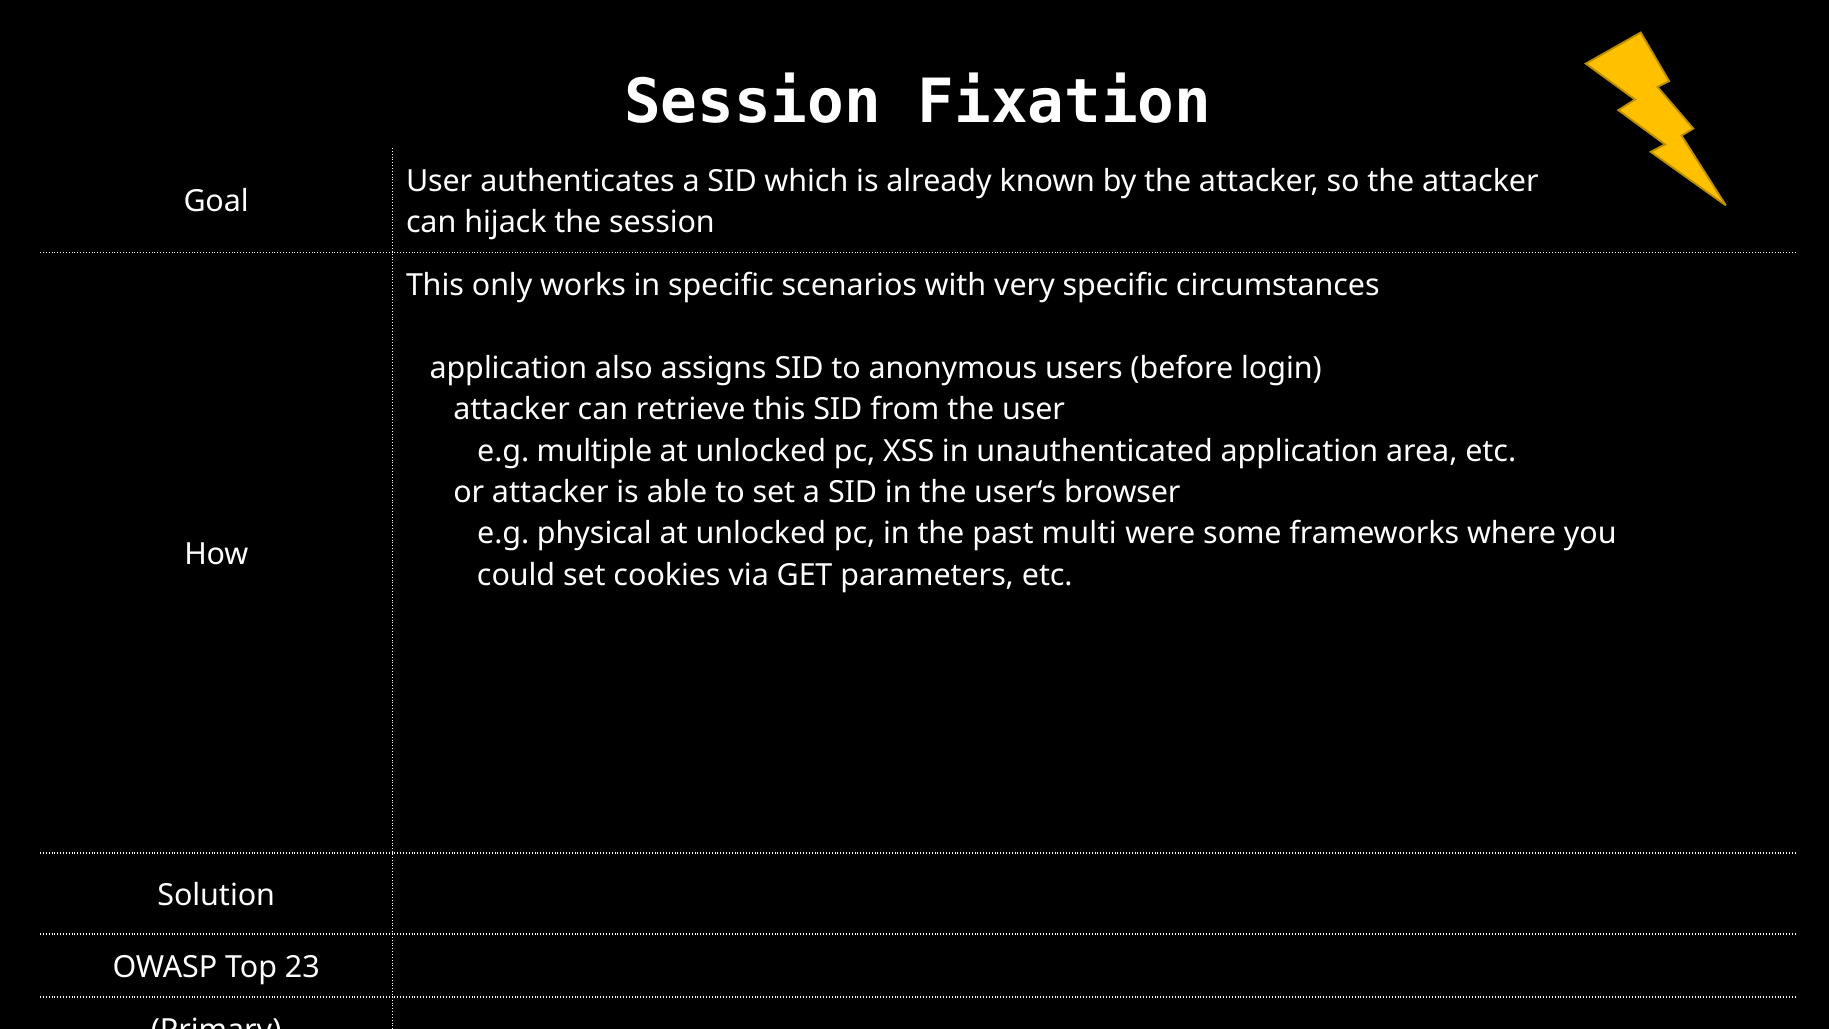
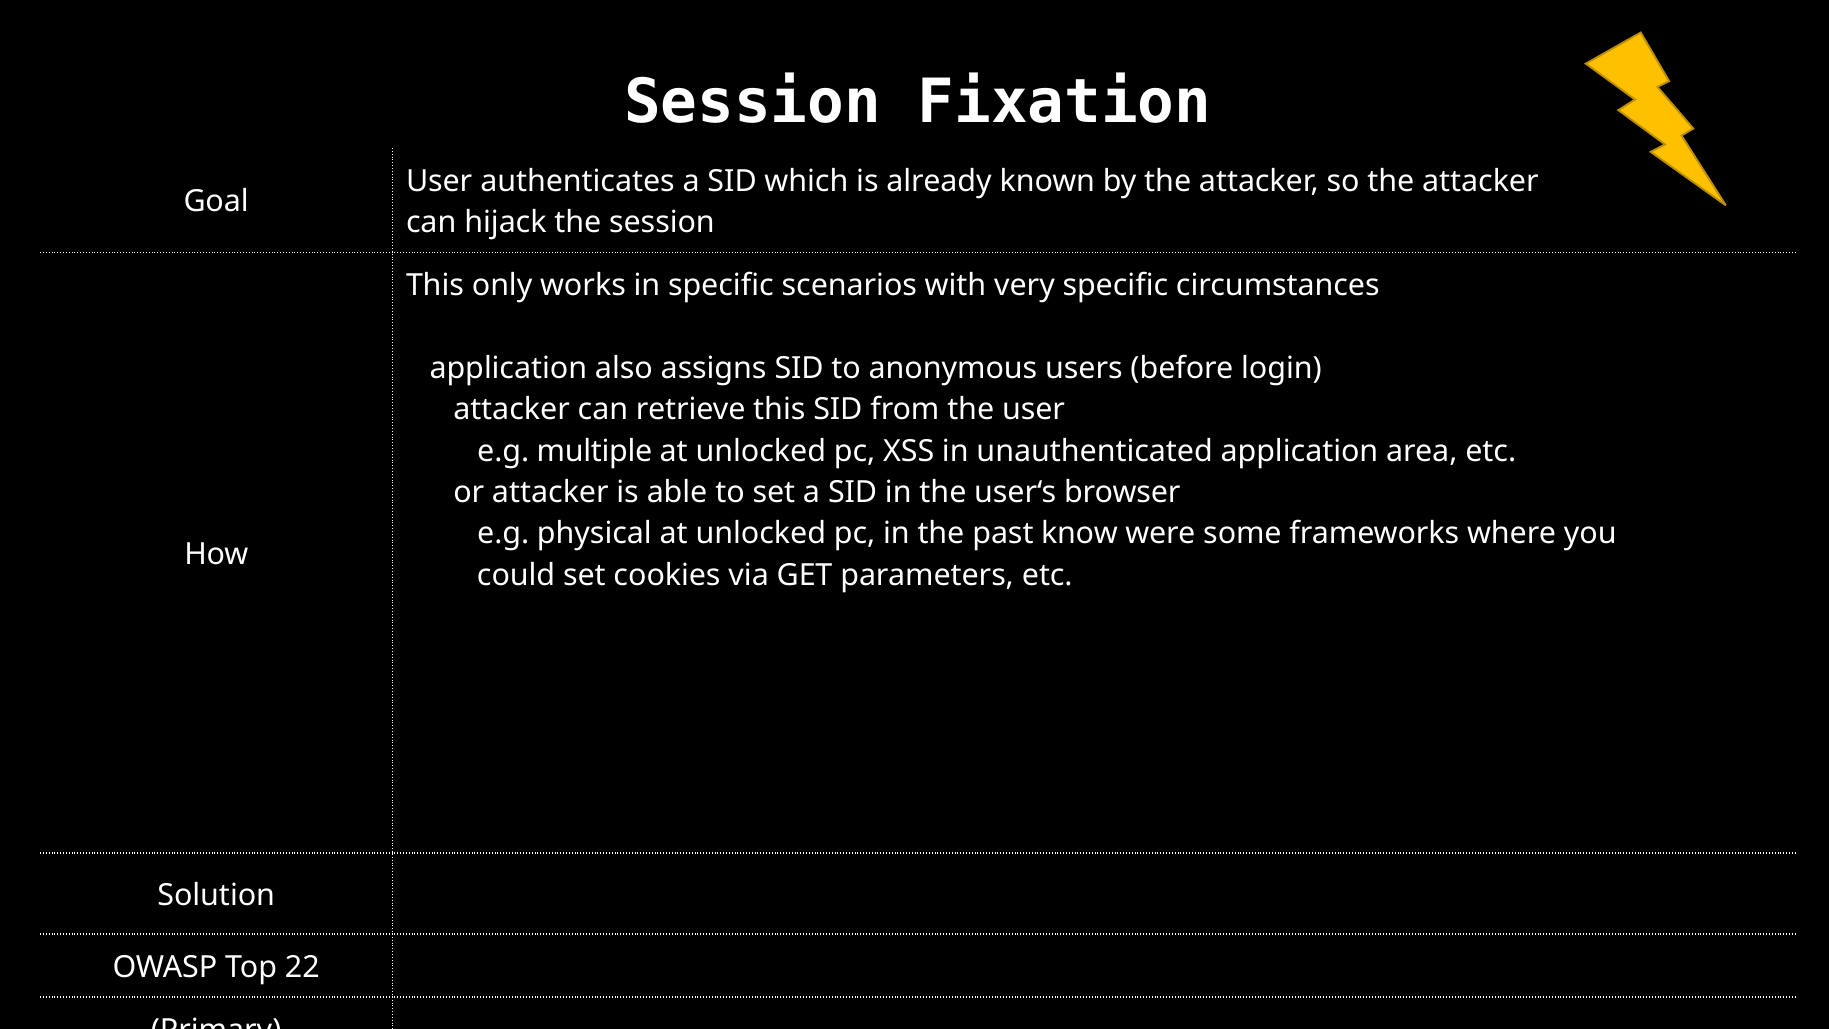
multi: multi -> know
23: 23 -> 22
